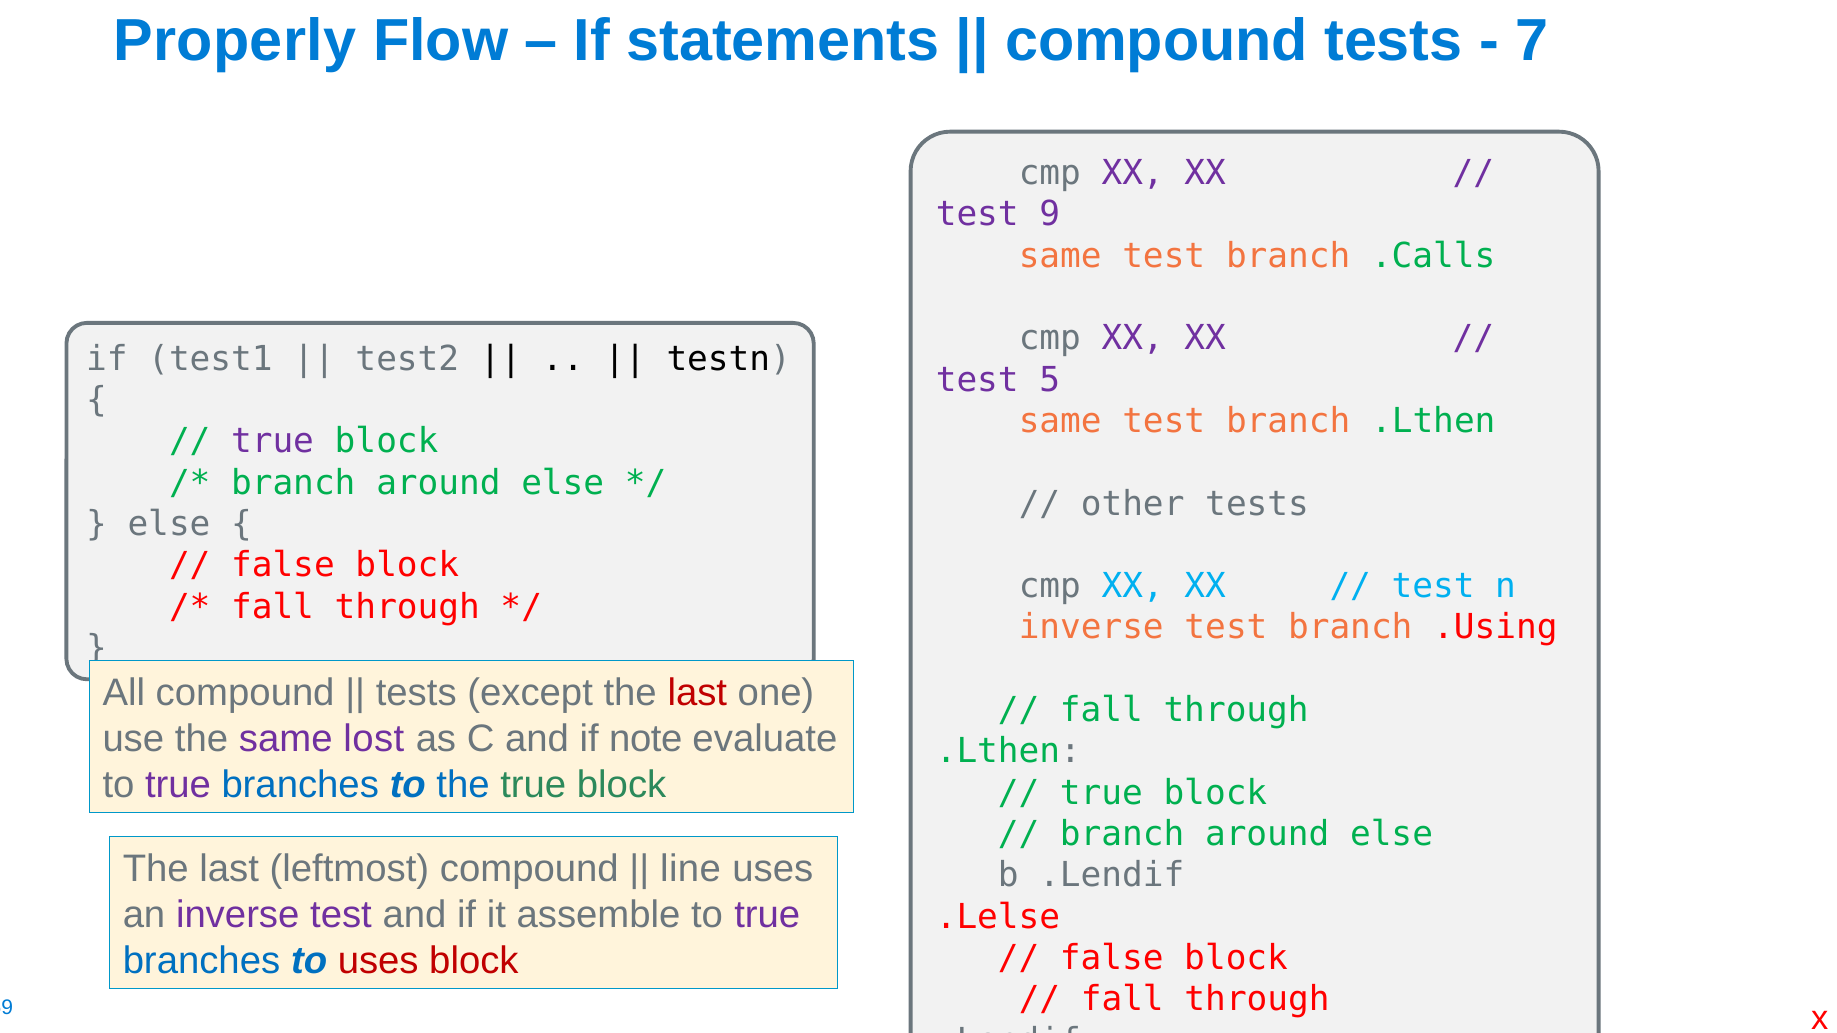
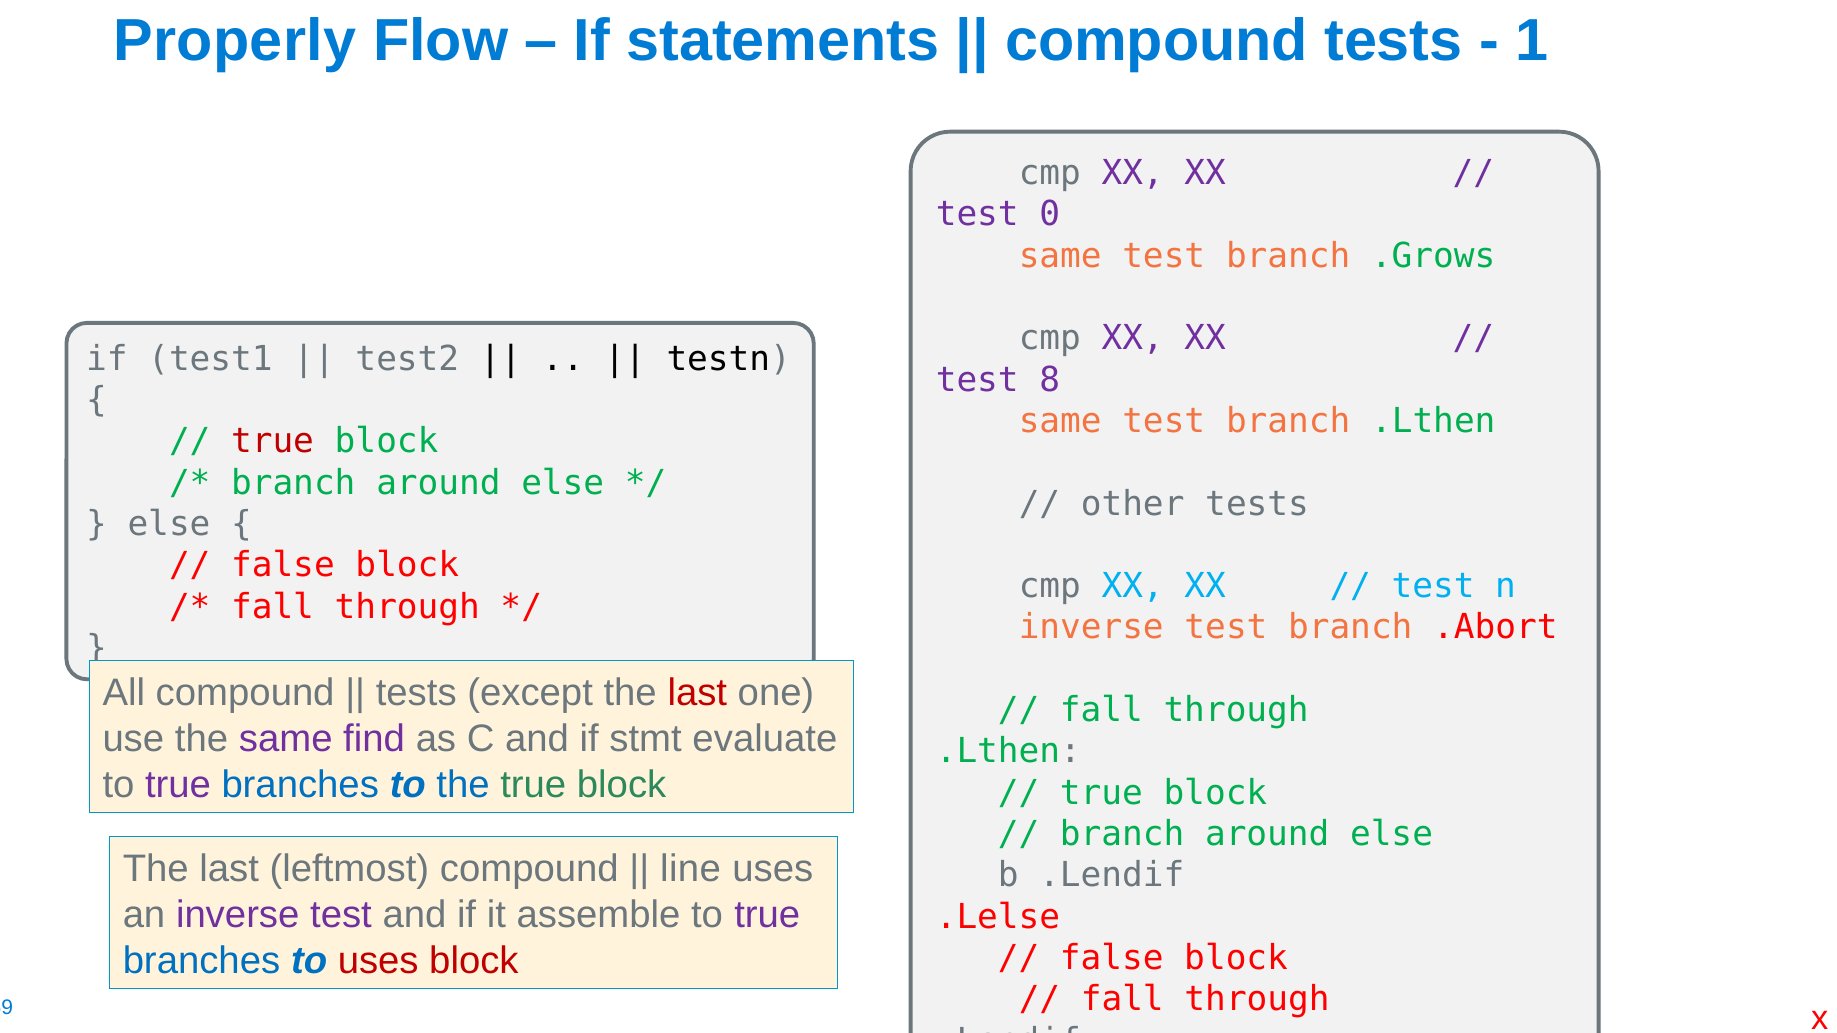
7: 7 -> 1
9: 9 -> 0
.Calls: .Calls -> .Grows
5: 5 -> 8
true at (273, 442) colour: purple -> red
.Using: .Using -> .Abort
lost: lost -> find
note: note -> stmt
